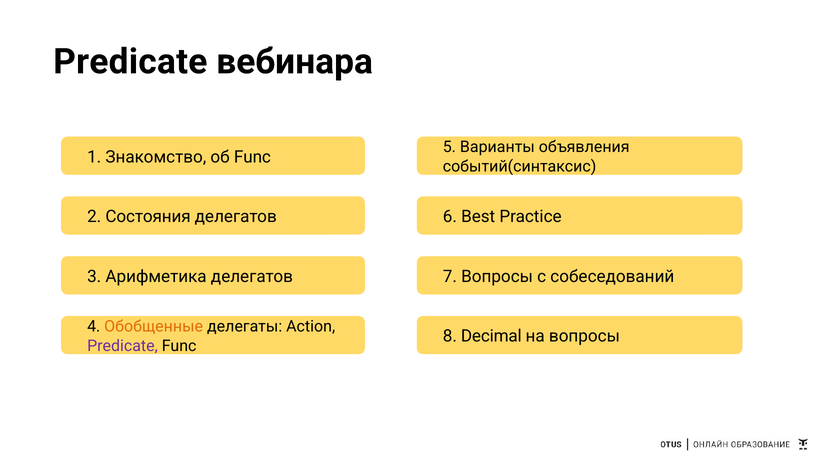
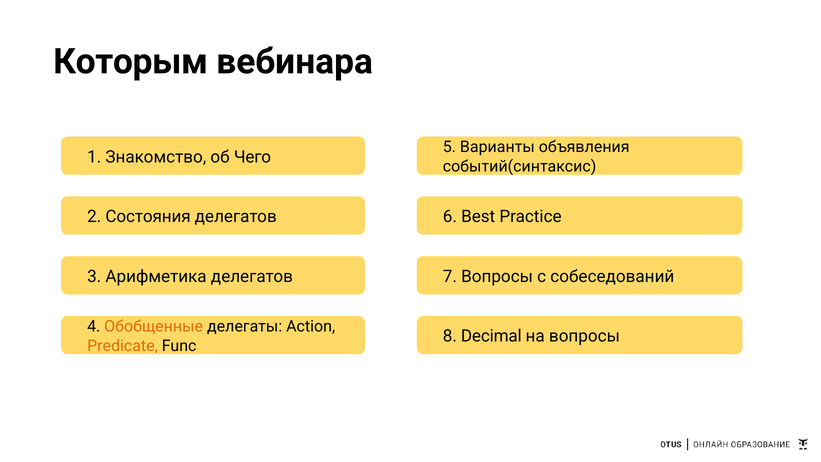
Predicate at (130, 62): Predicate -> Которым
об Func: Func -> Чего
Predicate at (122, 346) colour: purple -> orange
